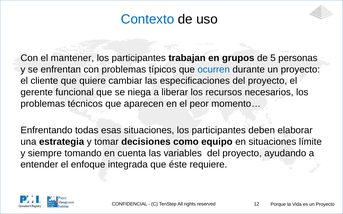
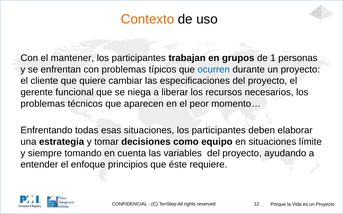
Contexto colour: blue -> orange
5: 5 -> 1
integrada: integrada -> principios
